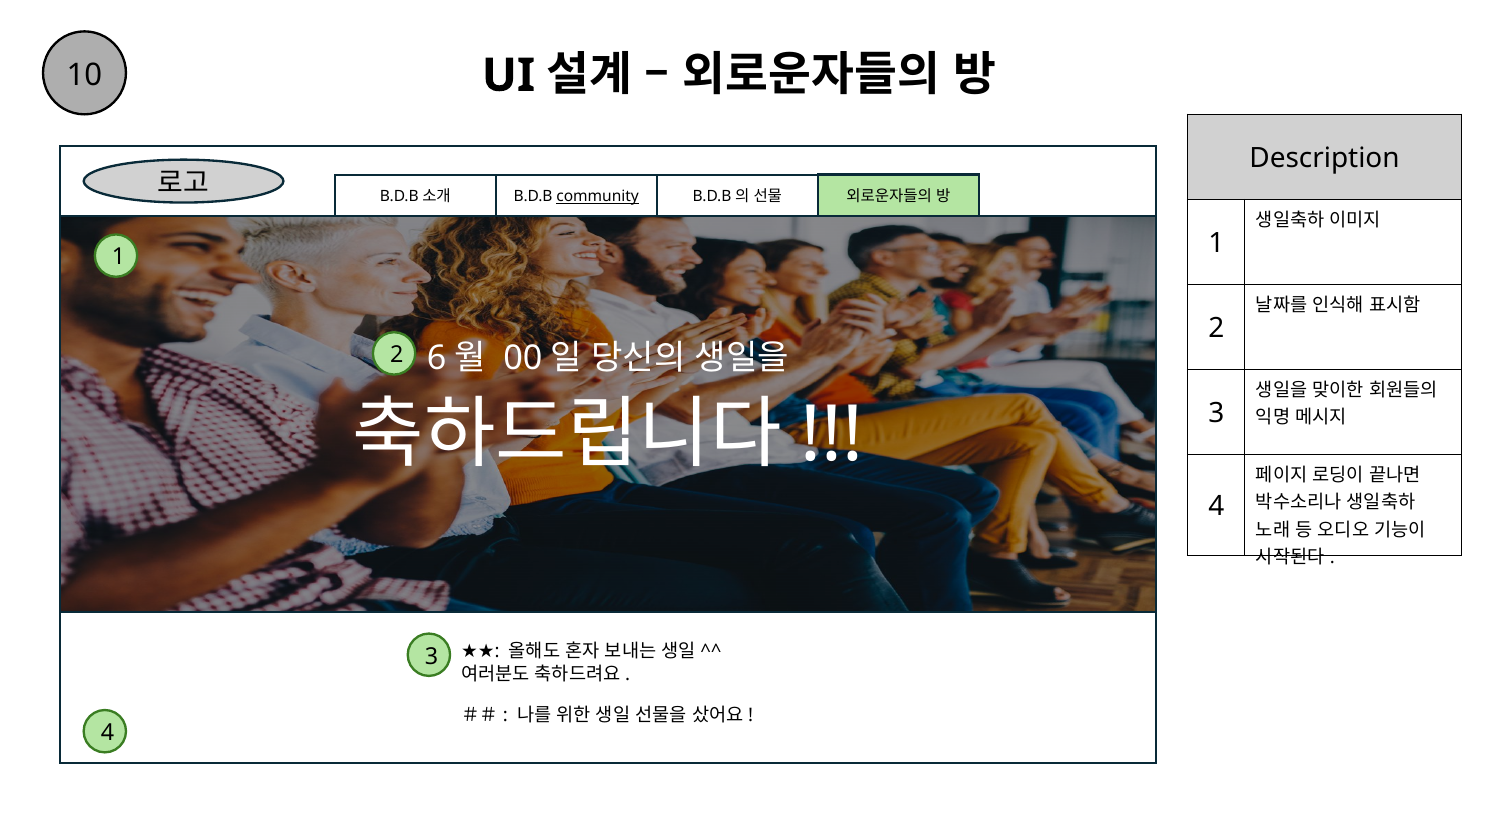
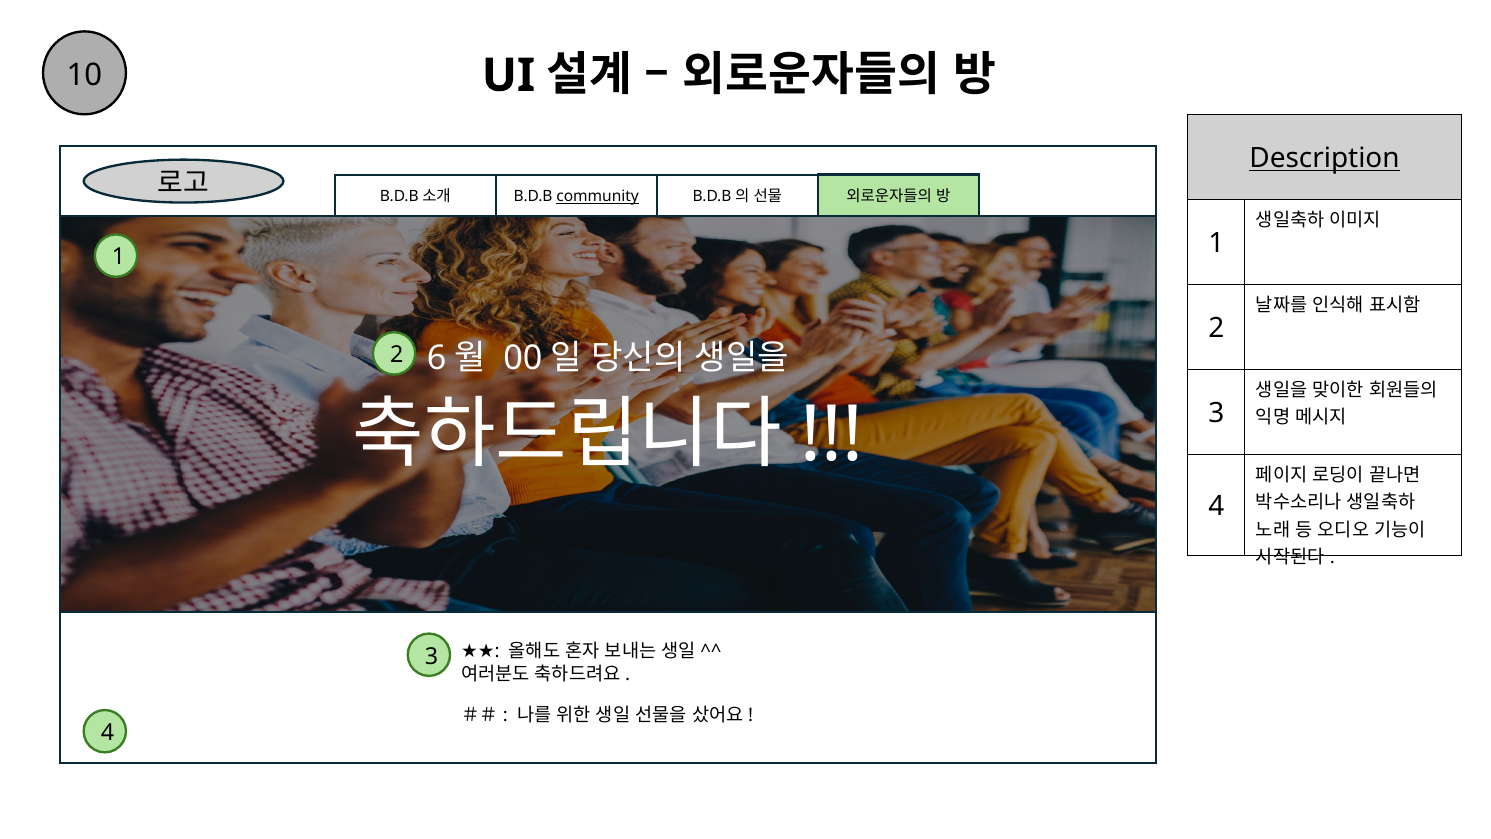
Description underline: none -> present
